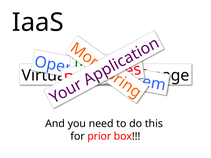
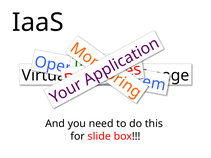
prior: prior -> slide
